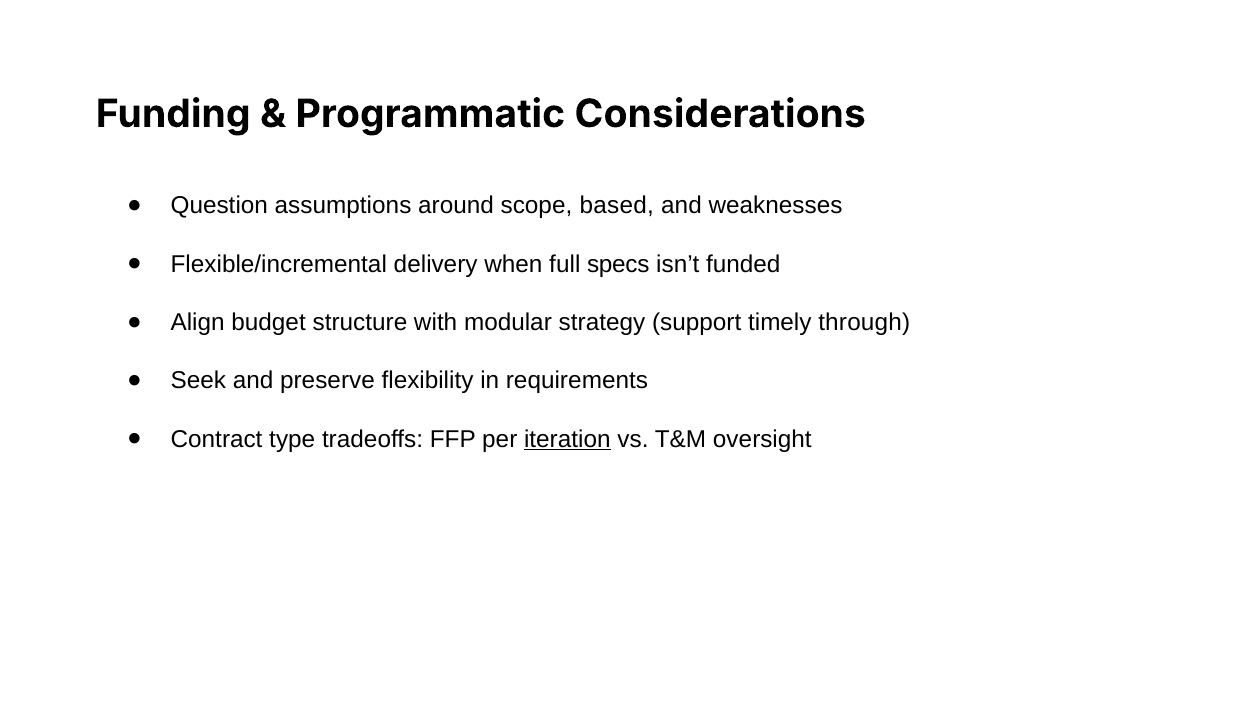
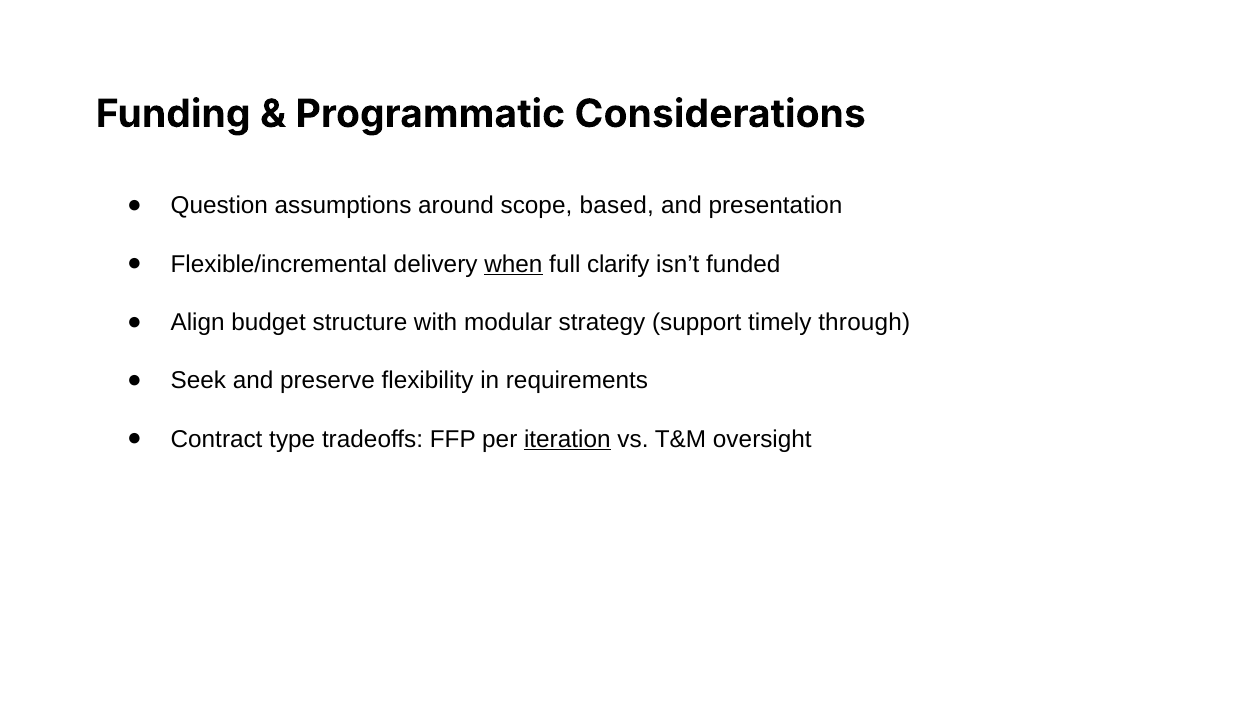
weaknesses: weaknesses -> presentation
when underline: none -> present
specs: specs -> clarify
